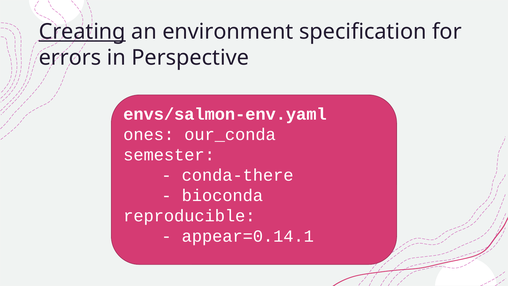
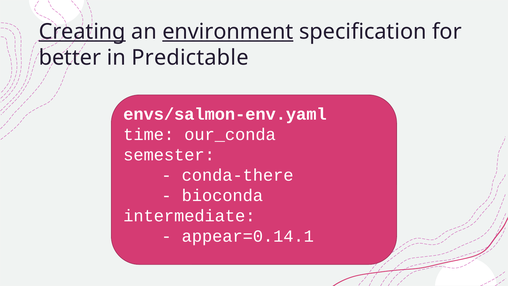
environment underline: none -> present
errors: errors -> better
Perspective: Perspective -> Predictable
ones: ones -> time
reproducible: reproducible -> intermediate
